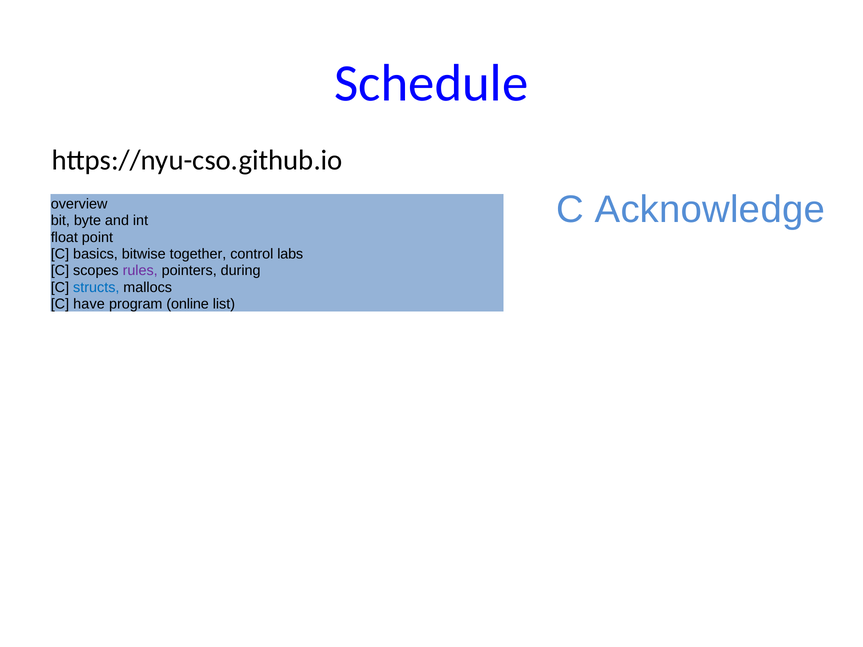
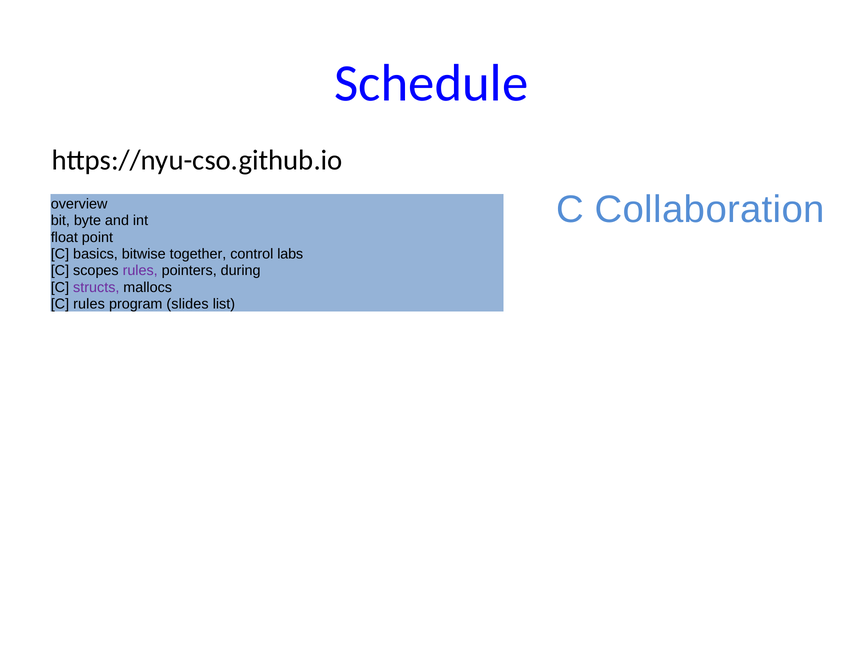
Acknowledge: Acknowledge -> Collaboration
structs colour: blue -> purple
C have: have -> rules
online: online -> slides
